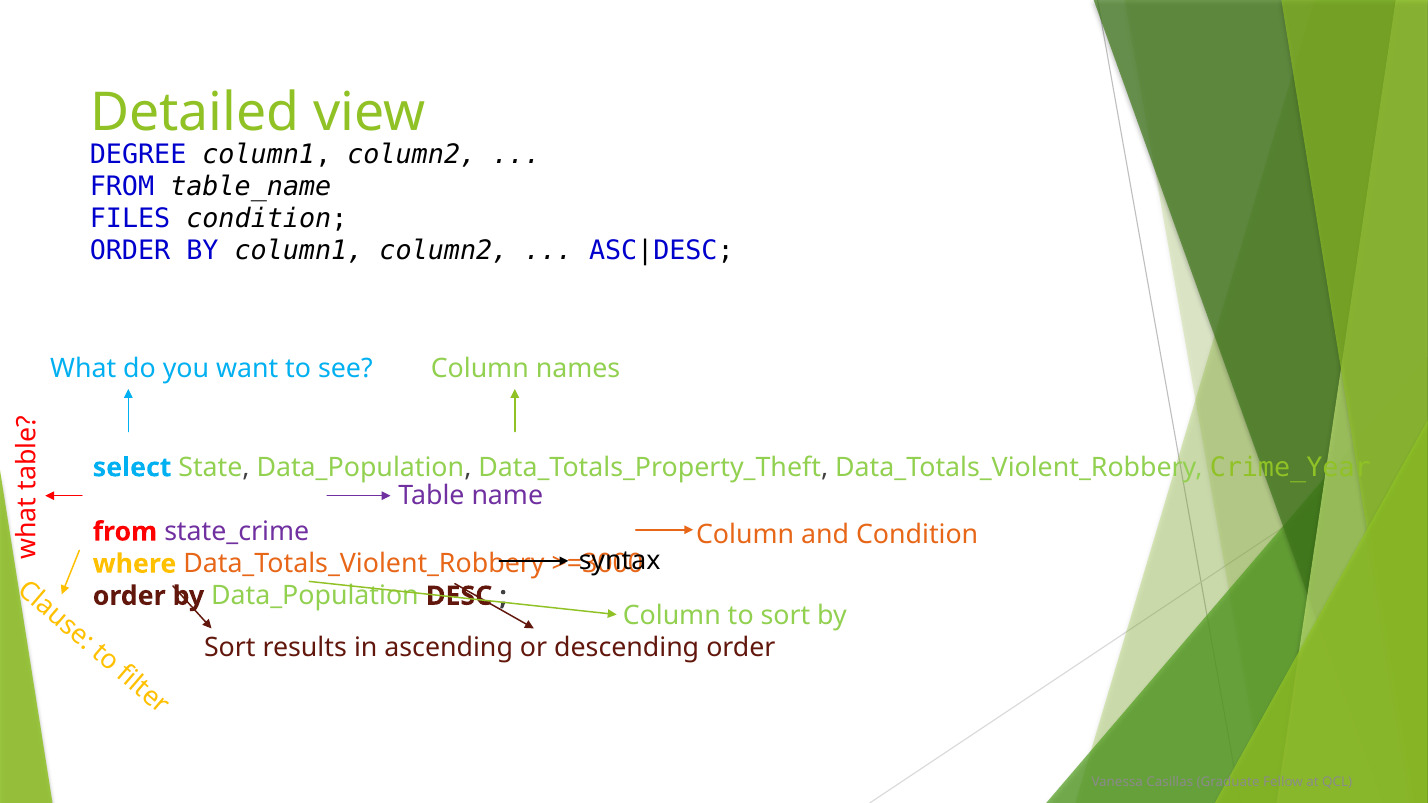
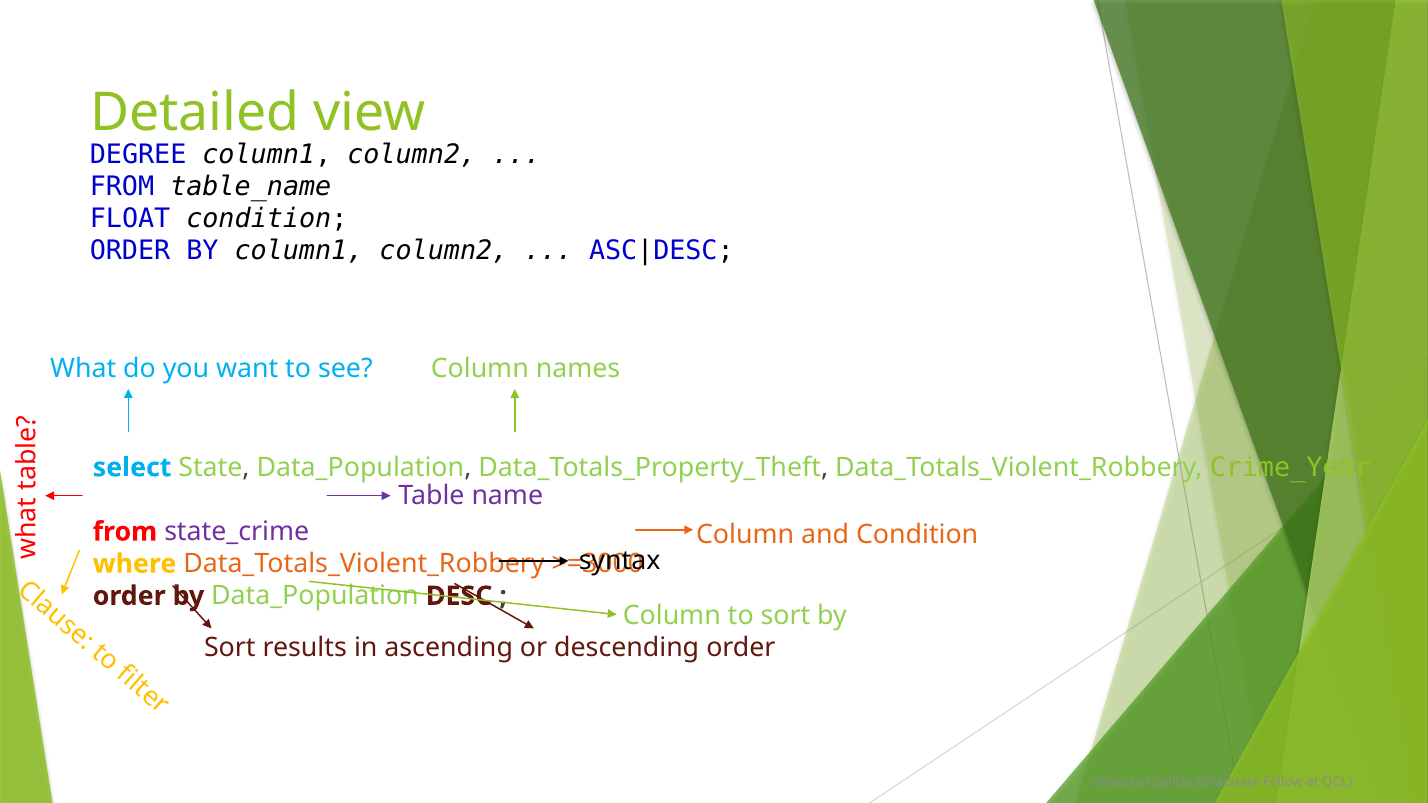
FILES: FILES -> FLOAT
